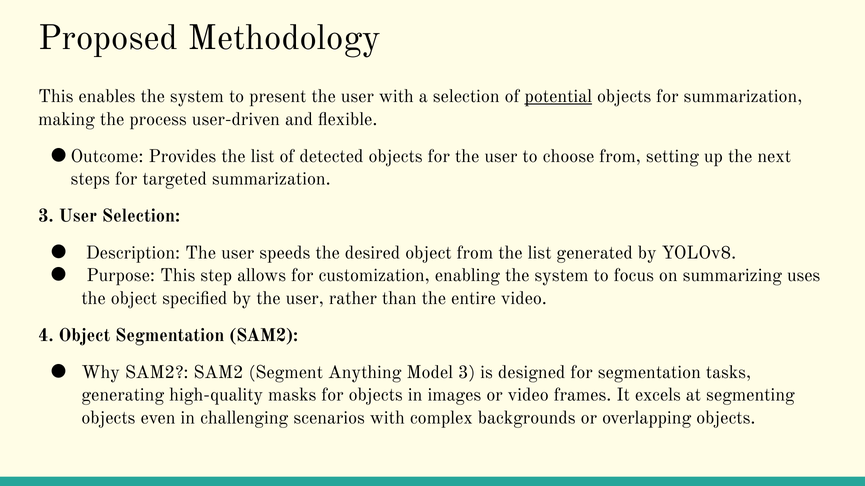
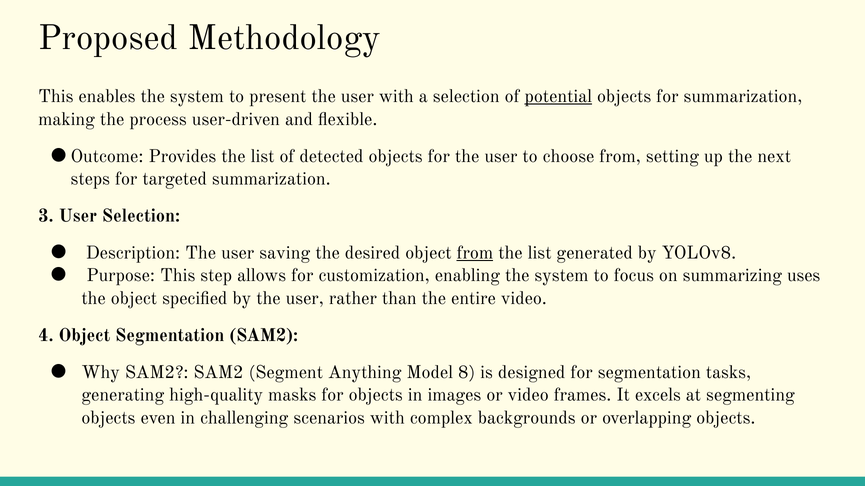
speeds: speeds -> saving
from at (475, 253) underline: none -> present
Model 3: 3 -> 8
